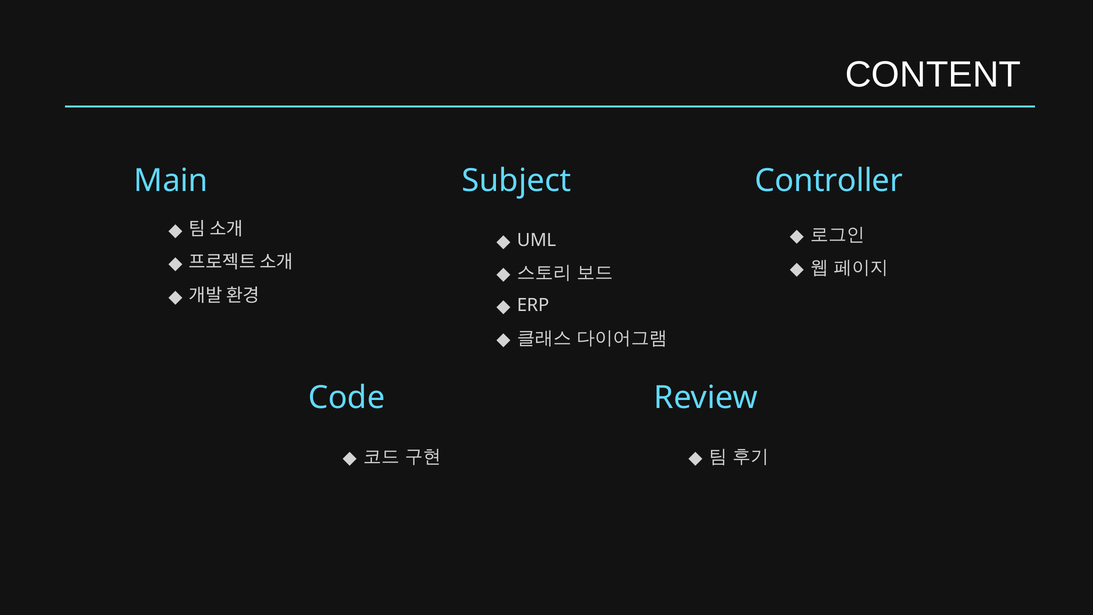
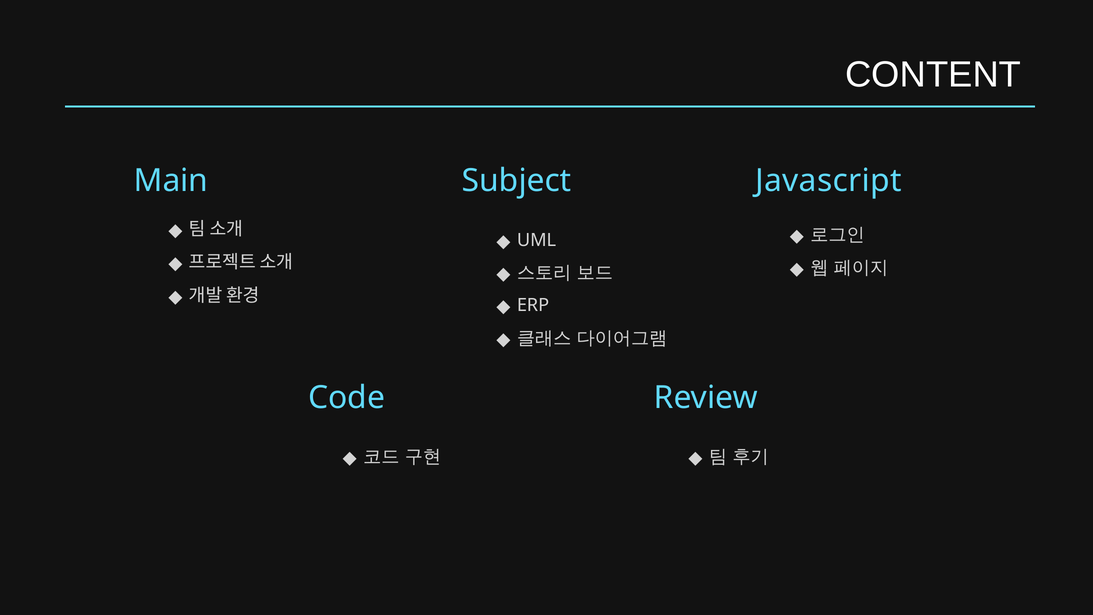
Controller: Controller -> Javascript
